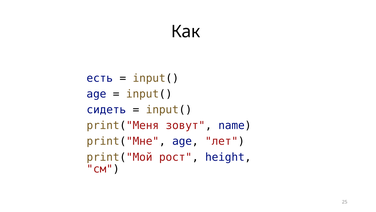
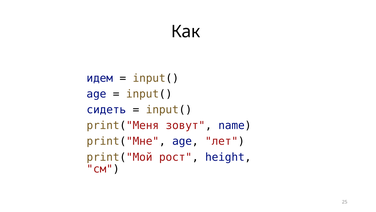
есть: есть -> идем
